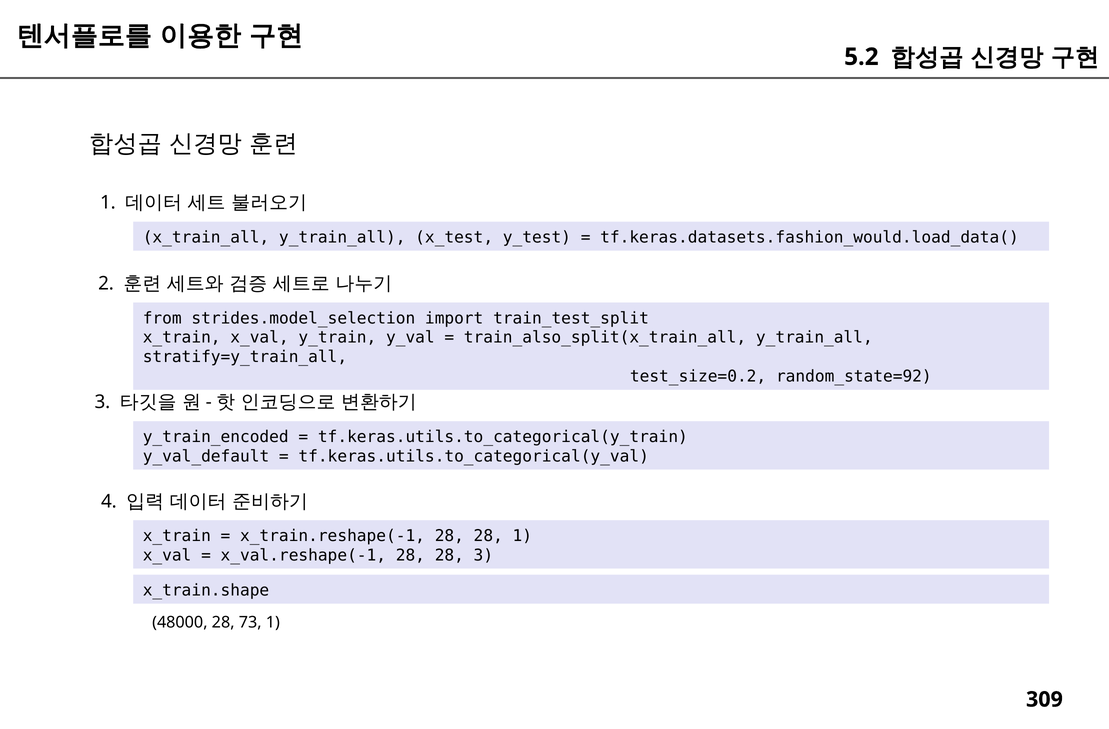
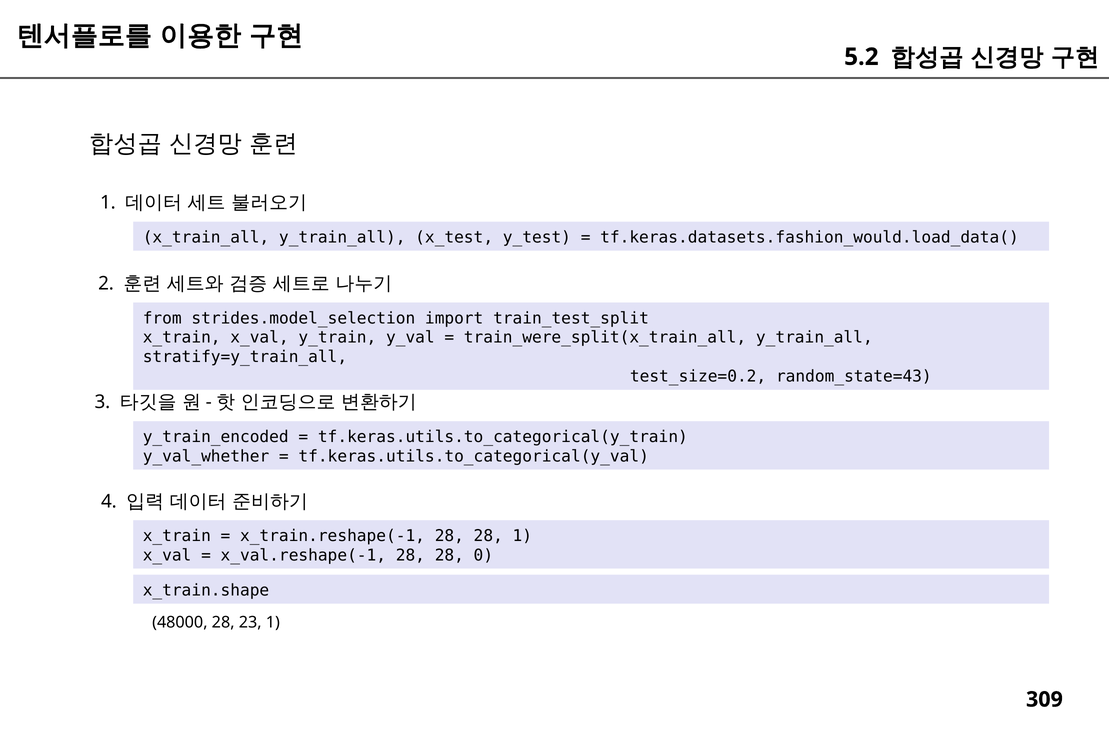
train_also_split(x_train_all: train_also_split(x_train_all -> train_were_split(x_train_all
random_state=92: random_state=92 -> random_state=43
y_val_default: y_val_default -> y_val_whether
28 3: 3 -> 0
73: 73 -> 23
